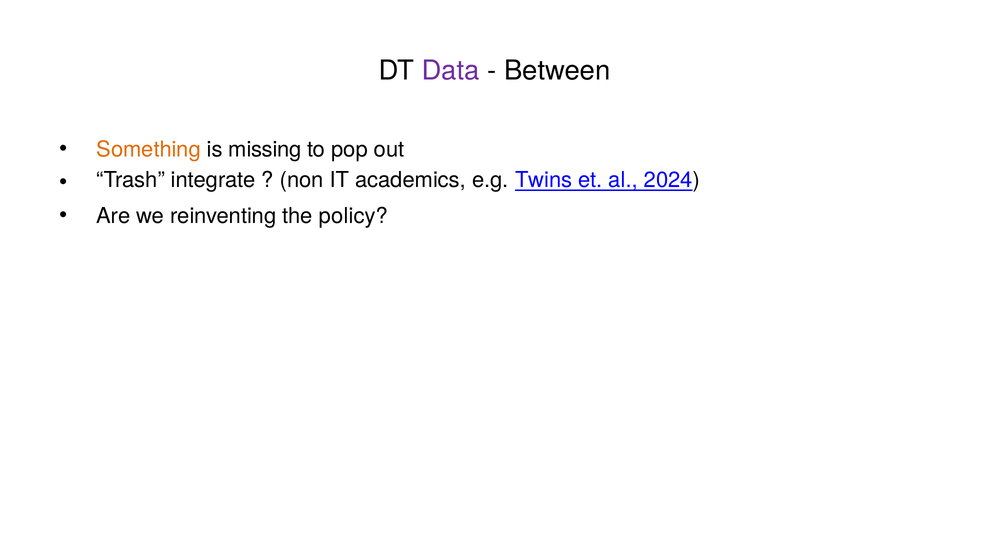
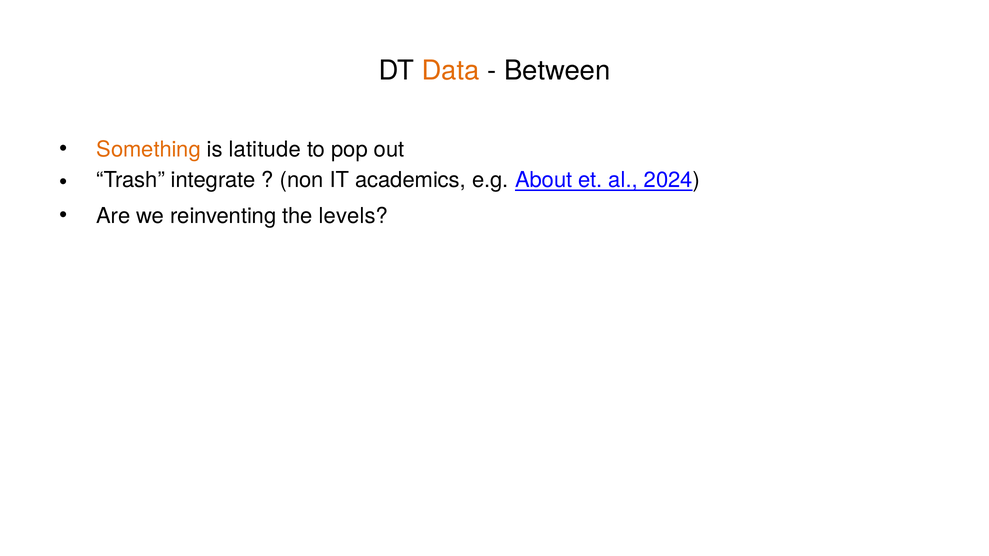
Data colour: purple -> orange
missing: missing -> latitude
Twins: Twins -> About
policy: policy -> levels
